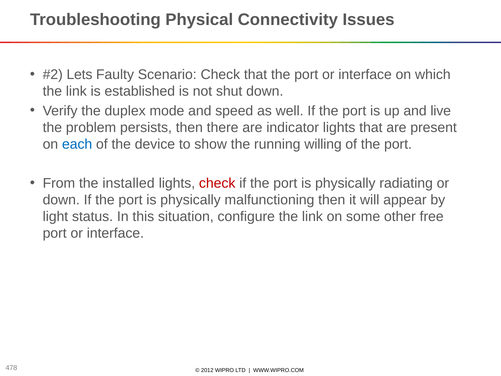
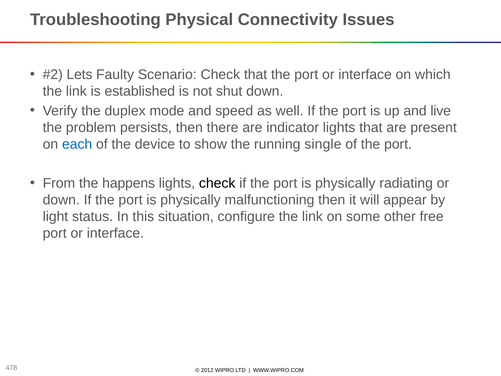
willing: willing -> single
installed: installed -> happens
check at (217, 183) colour: red -> black
